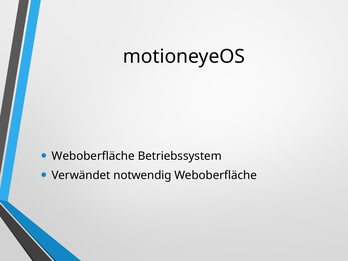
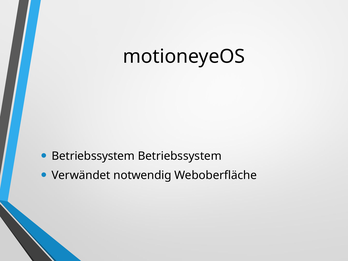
Weboberfläche at (93, 156): Weboberfläche -> Betriebssystem
